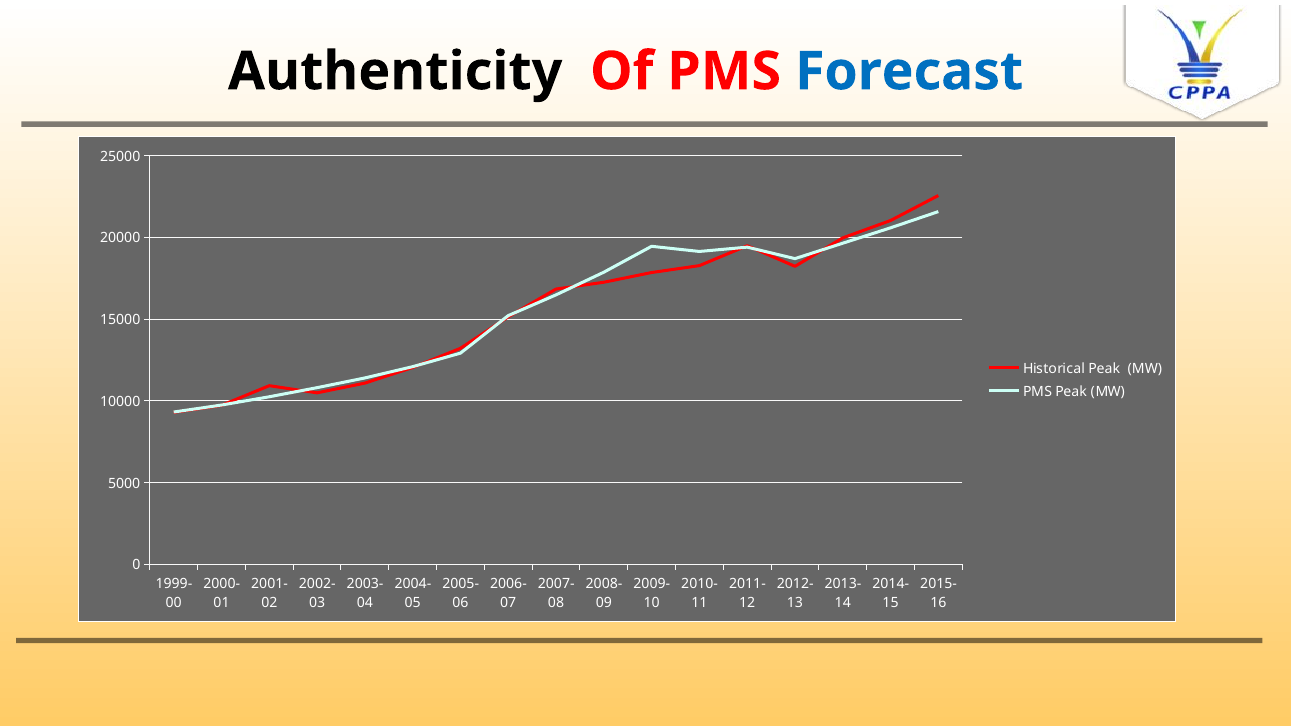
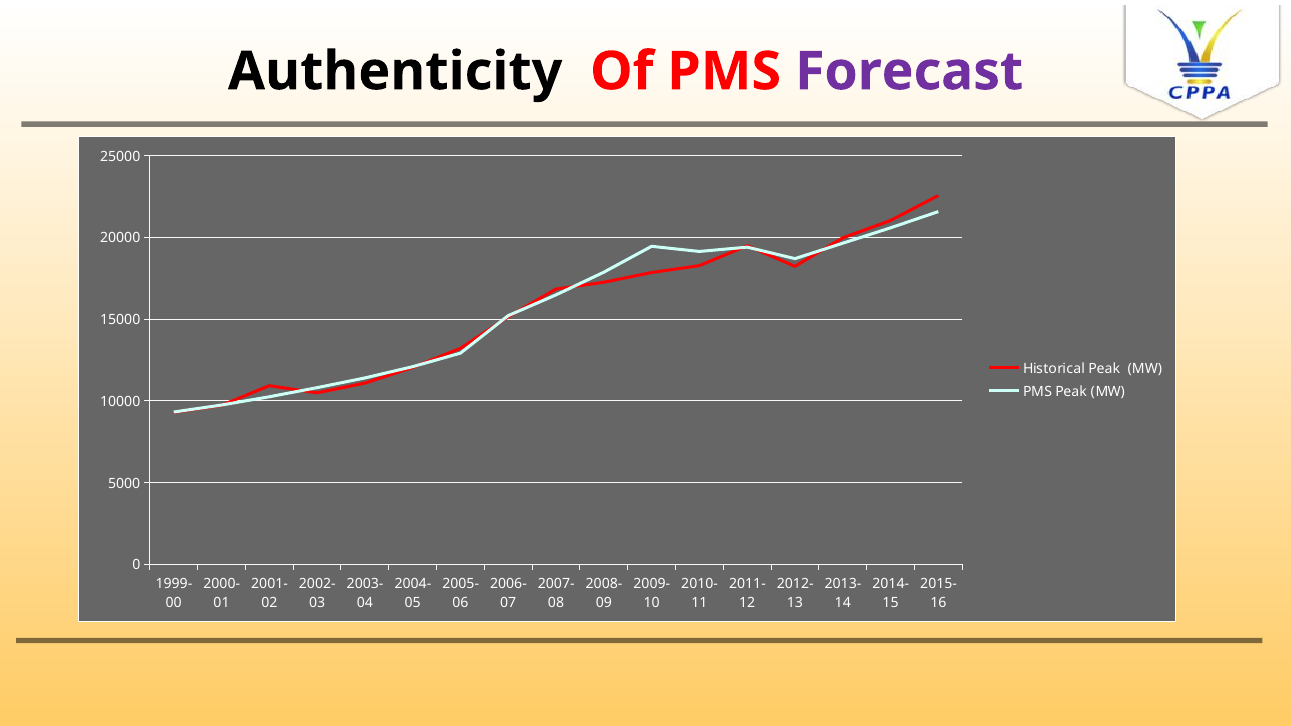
Forecast colour: blue -> purple
